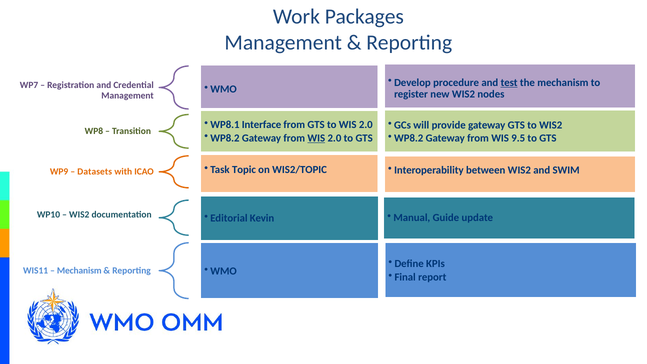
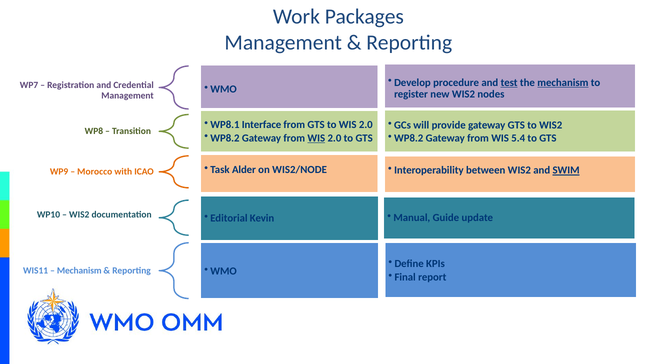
mechanism at (563, 83) underline: none -> present
9.5: 9.5 -> 5.4
SWIM underline: none -> present
Datasets: Datasets -> Morocco
Topic: Topic -> Alder
WIS2/TOPIC: WIS2/TOPIC -> WIS2/NODE
